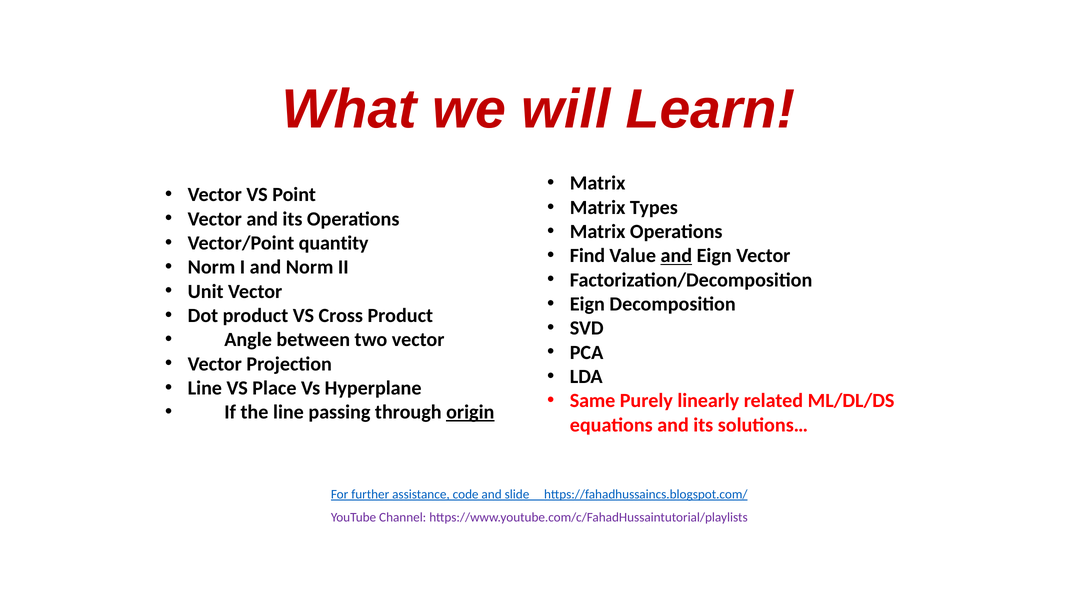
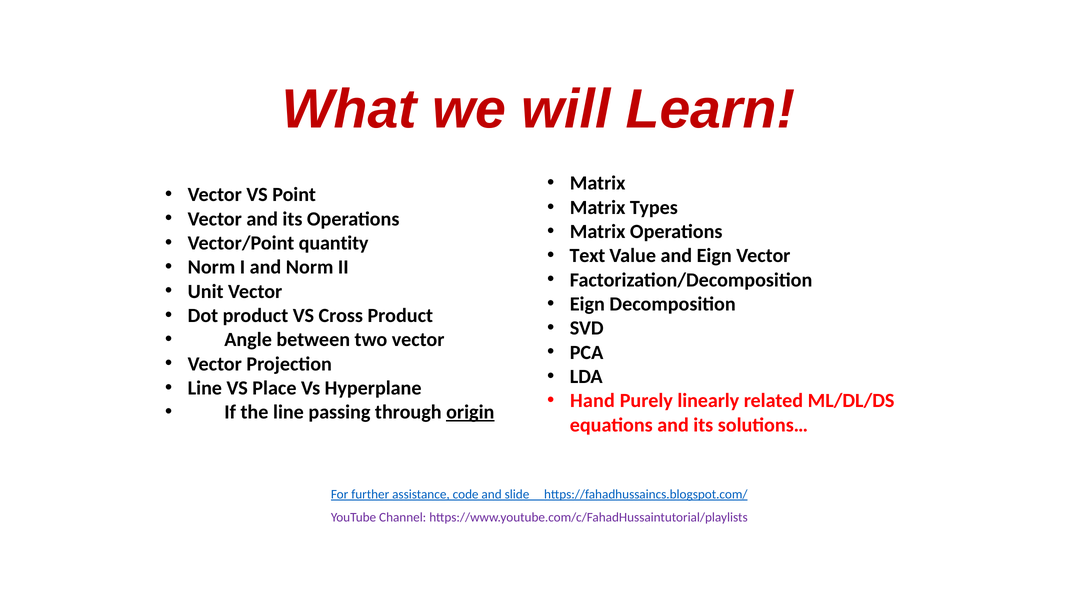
Find: Find -> Text
and at (676, 256) underline: present -> none
Same: Same -> Hand
